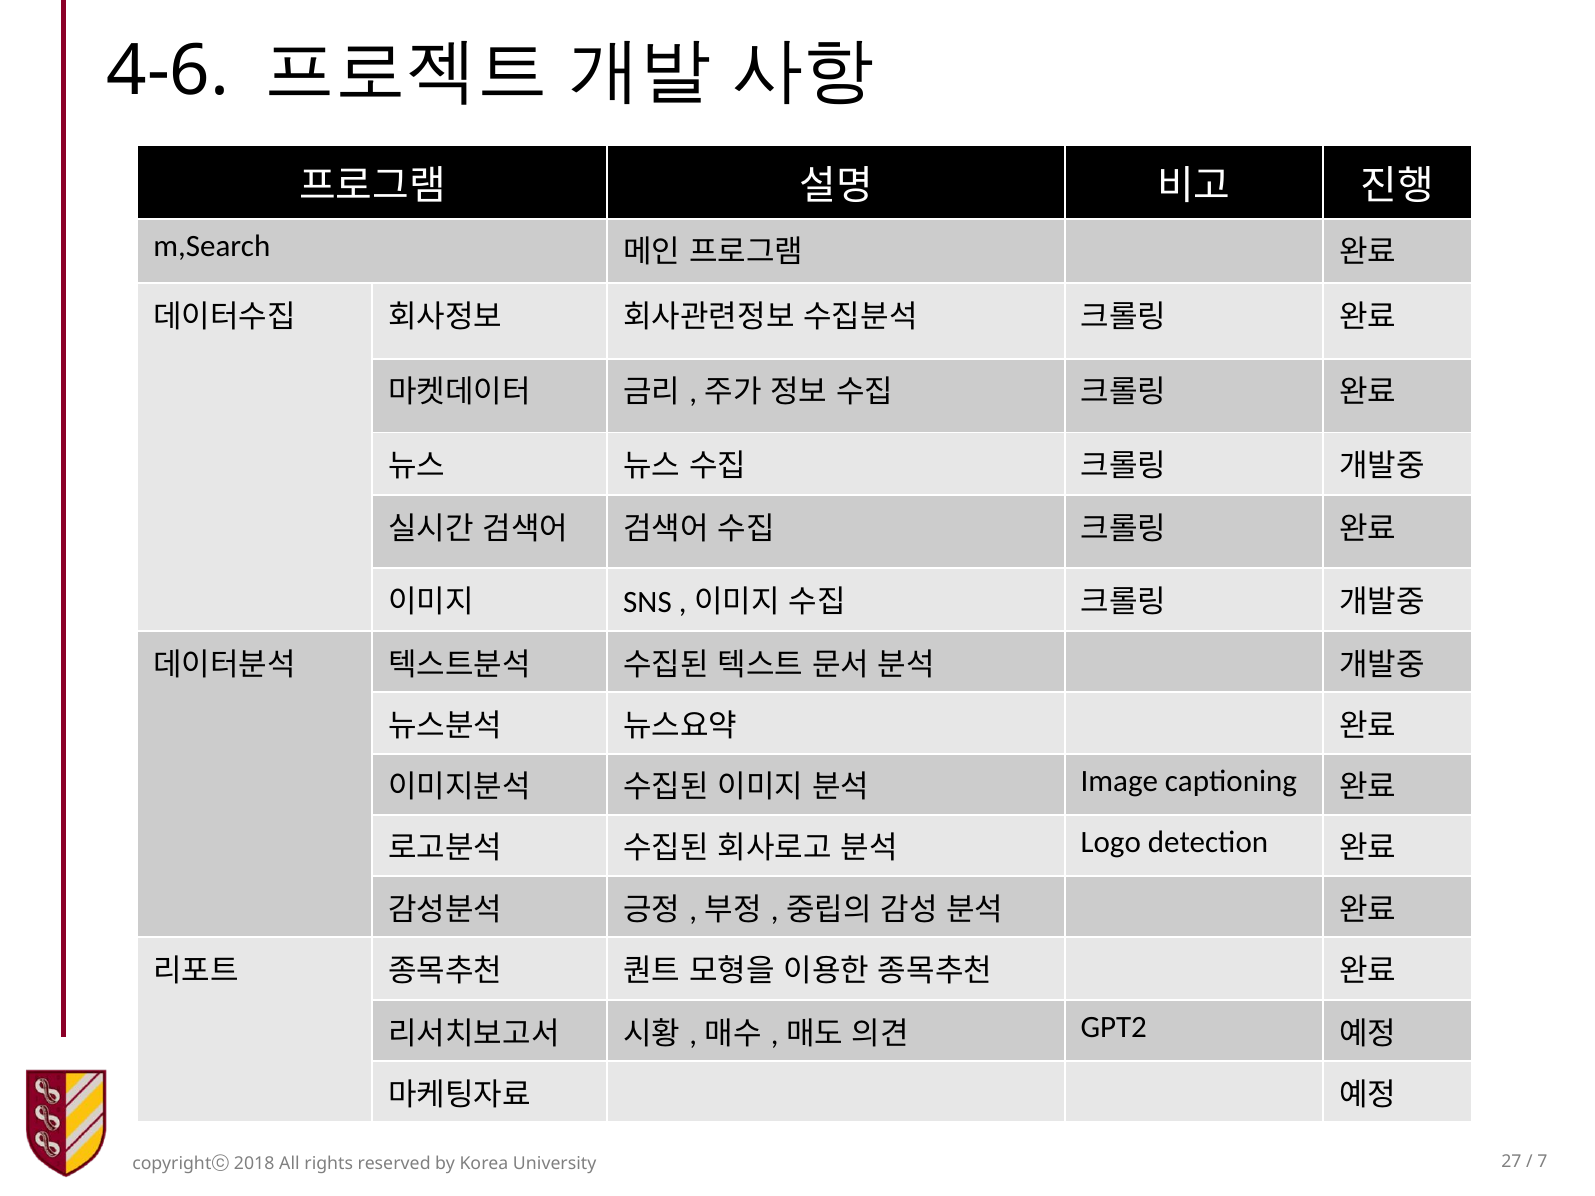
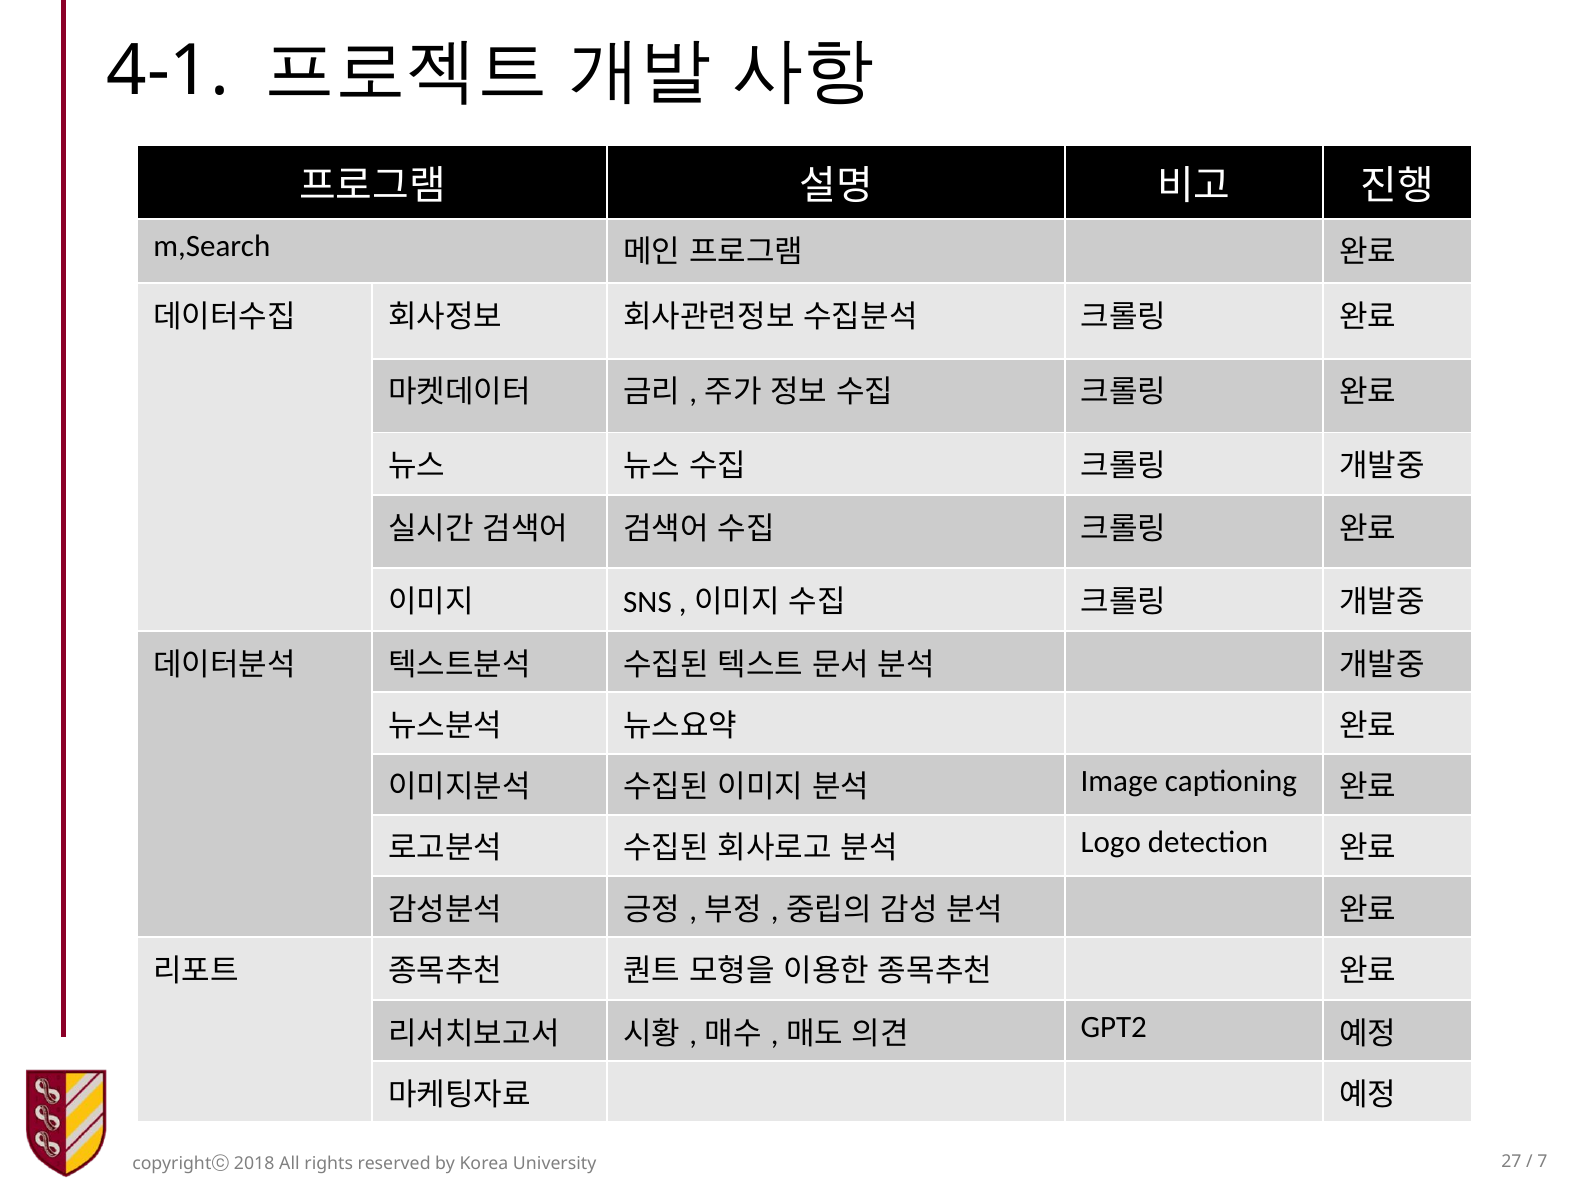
4-6: 4-6 -> 4-1
